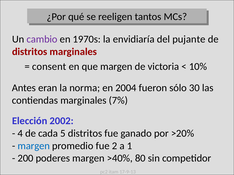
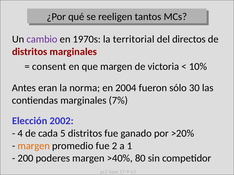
envidiaría: envidiaría -> territorial
pujante: pujante -> directos
margen at (34, 146) colour: blue -> orange
